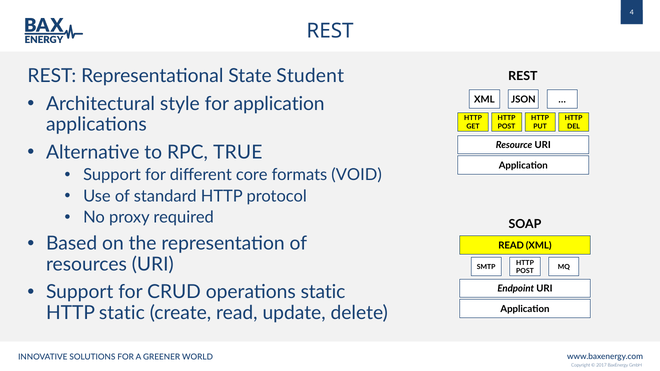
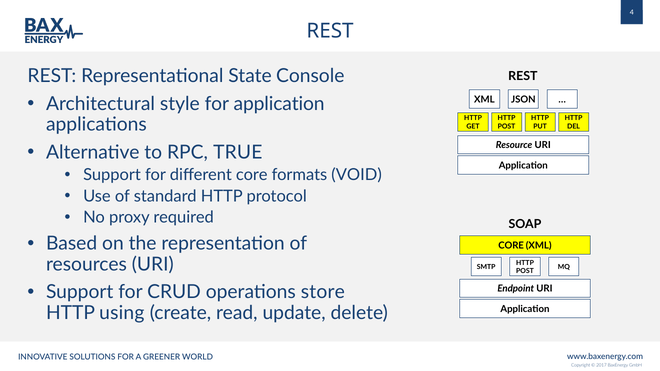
Student: Student -> Console
READ at (511, 246): READ -> CORE
operations static: static -> store
HTTP static: static -> using
